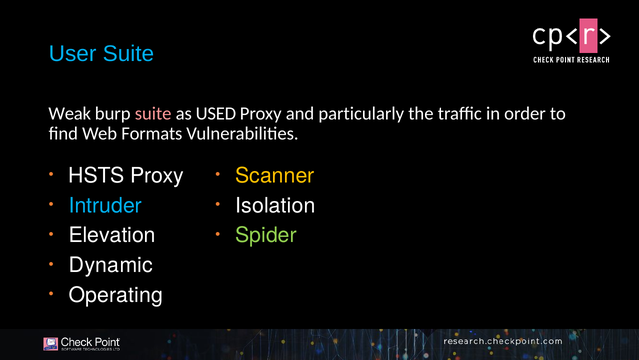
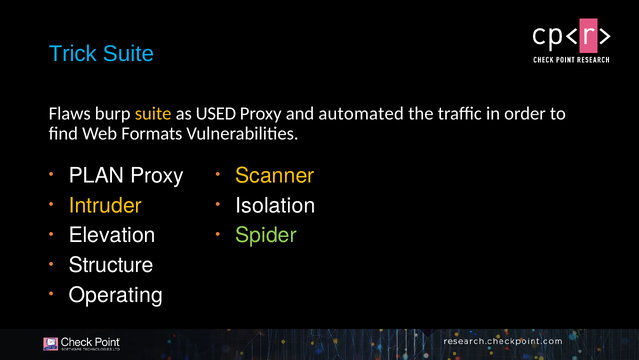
User: User -> Trick
Weak: Weak -> Flaws
suite at (153, 114) colour: pink -> yellow
particularly: particularly -> automated
HSTS: HSTS -> PLAN
Intruder colour: light blue -> yellow
Dynamic: Dynamic -> Structure
